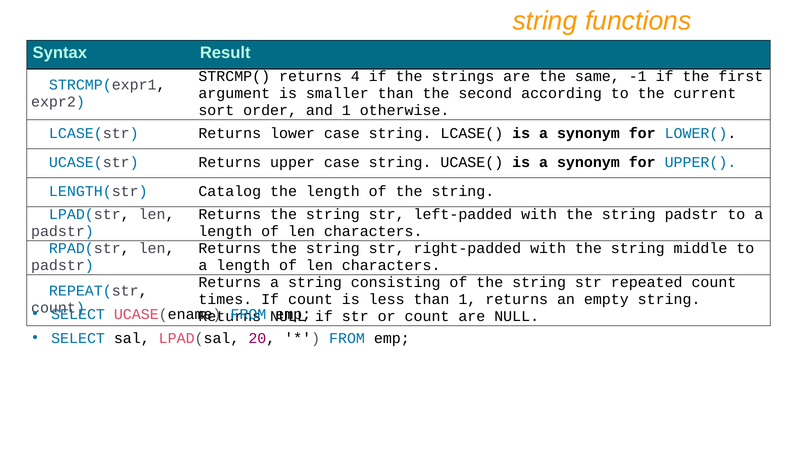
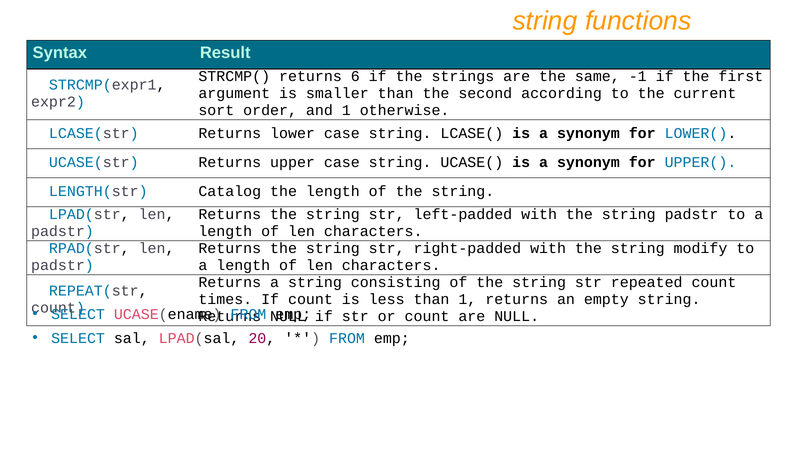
4: 4 -> 6
middle: middle -> modify
